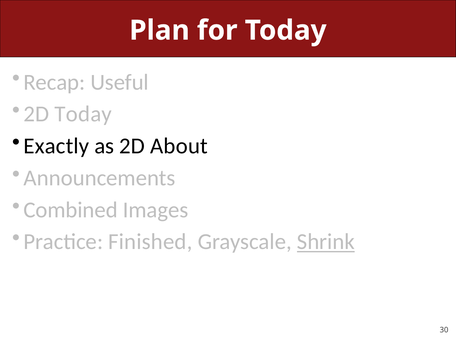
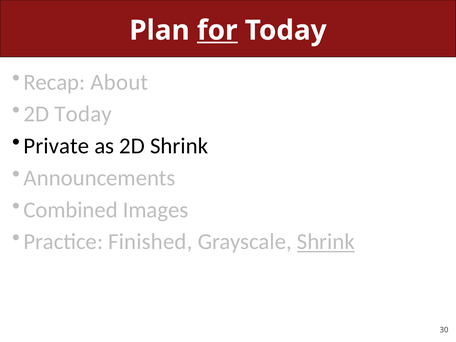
for underline: none -> present
Useful: Useful -> About
Exactly: Exactly -> Private
2D About: About -> Shrink
